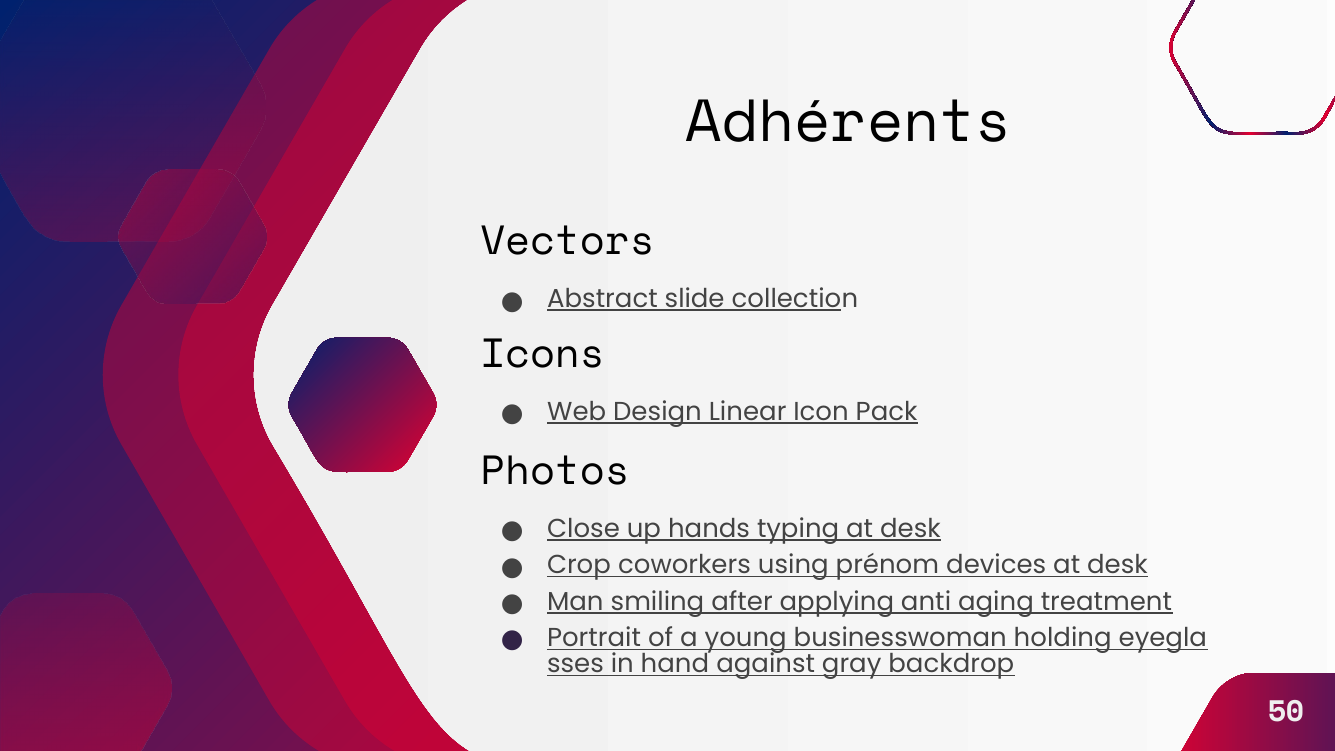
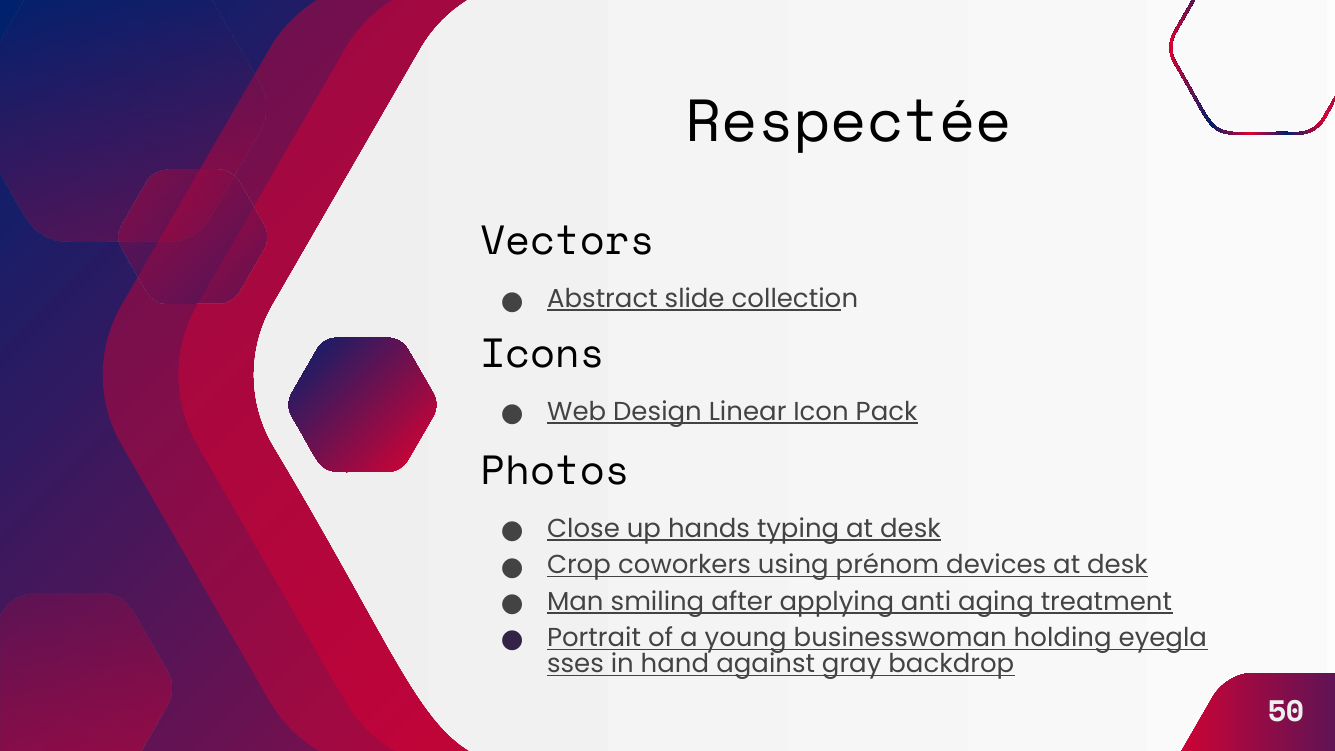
Adhérents: Adhérents -> Respectée
